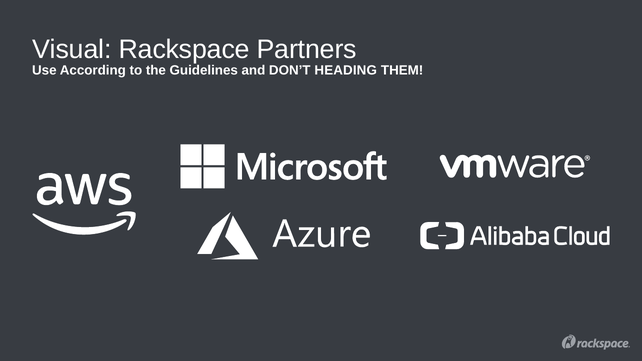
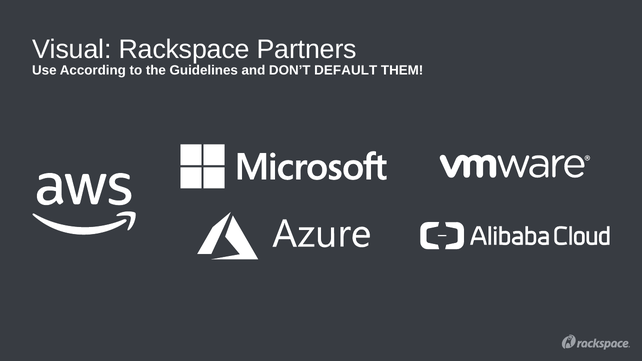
HEADING: HEADING -> DEFAULT
